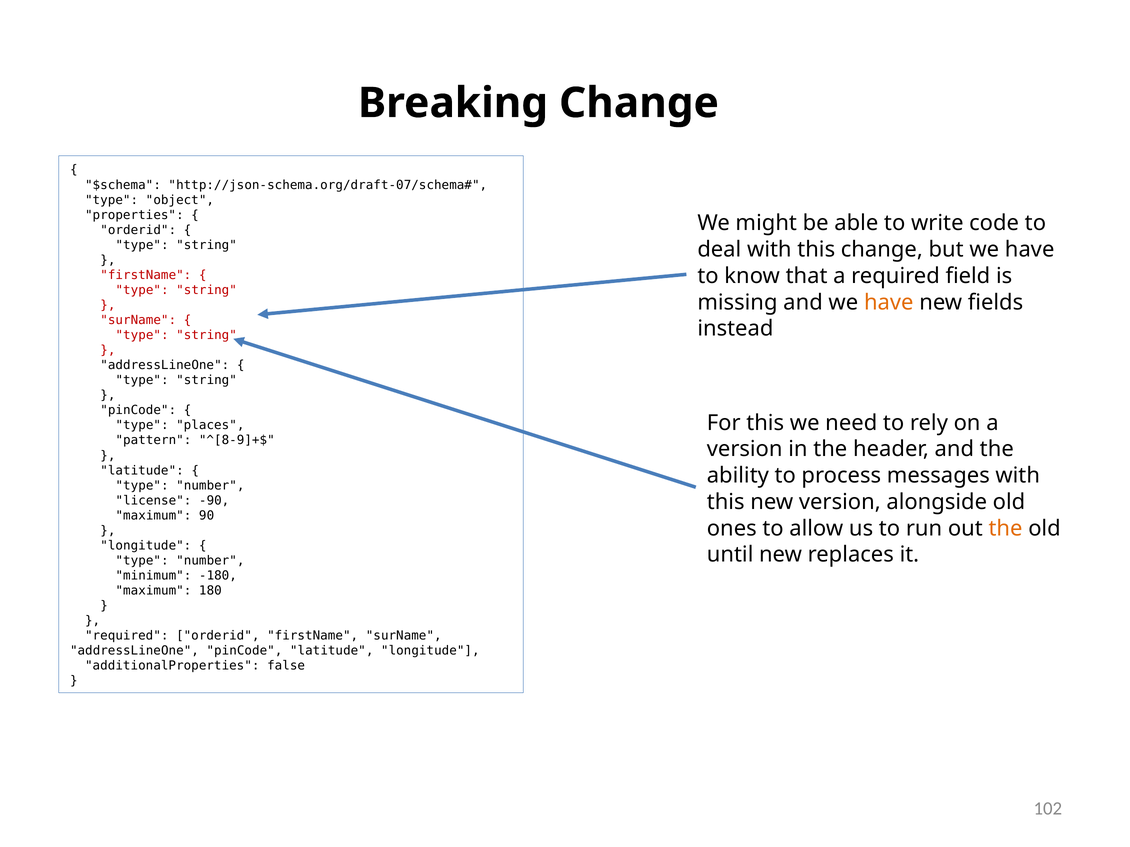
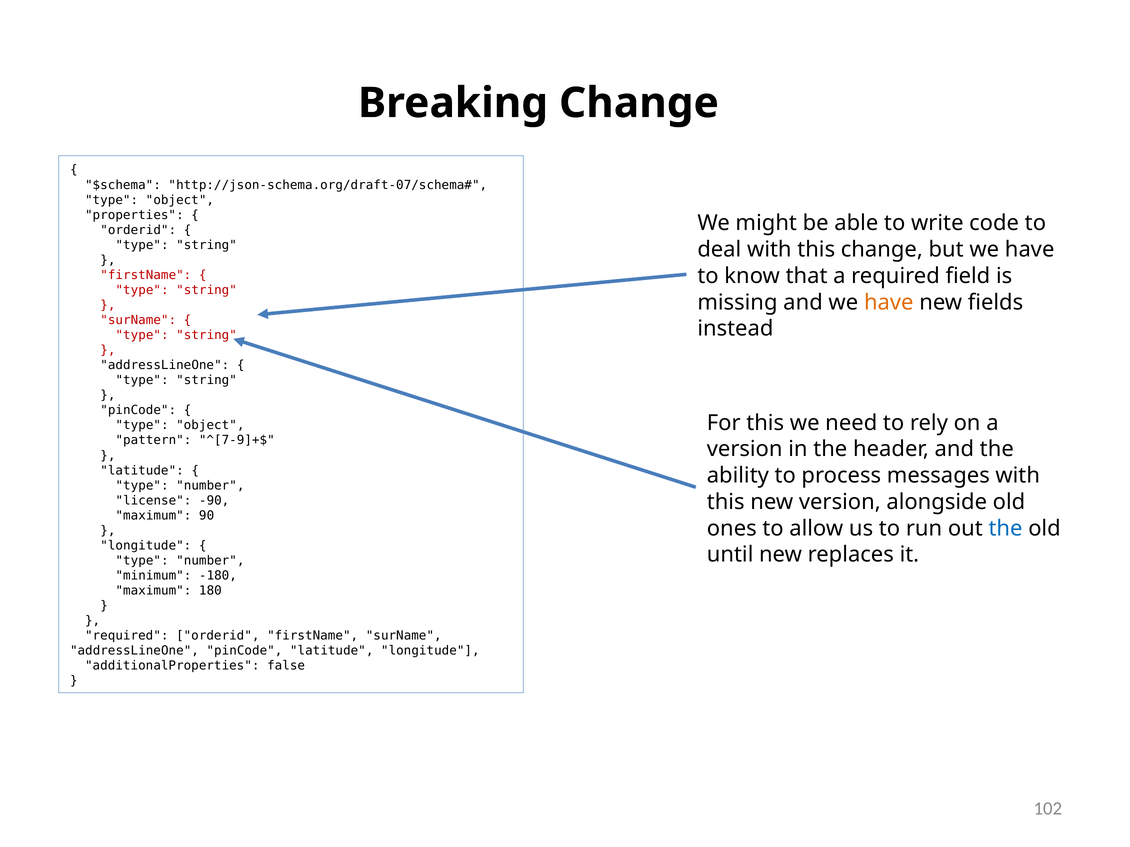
places at (210, 426): places -> object
^[8-9]+$: ^[8-9]+$ -> ^[7-9]+$
the at (1005, 529) colour: orange -> blue
